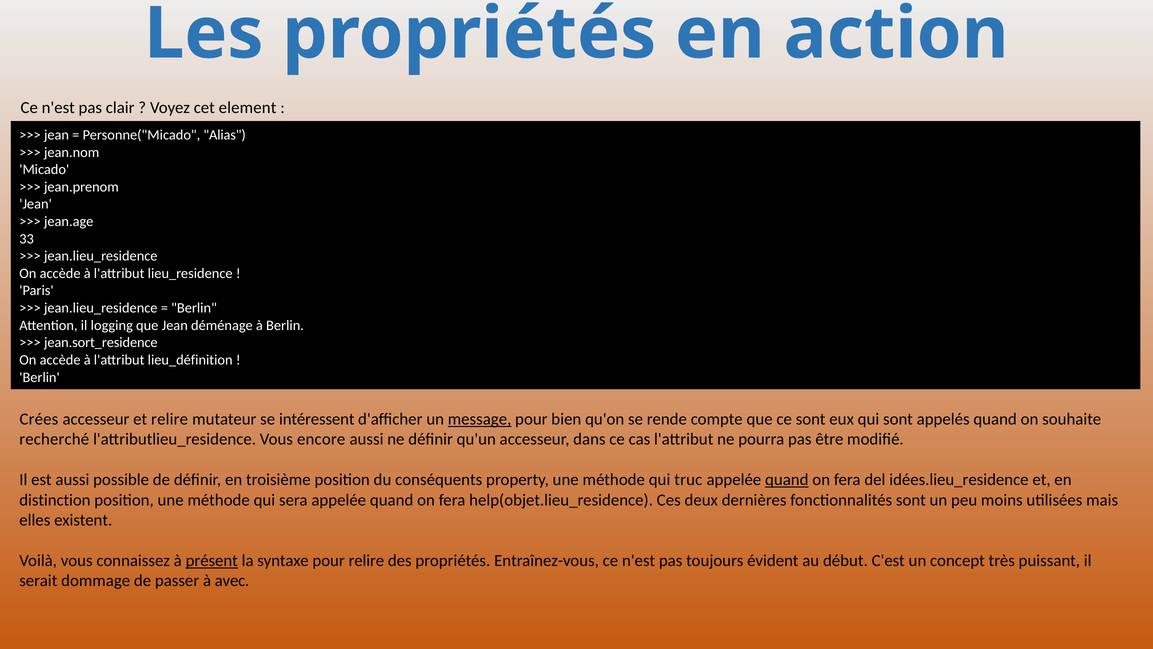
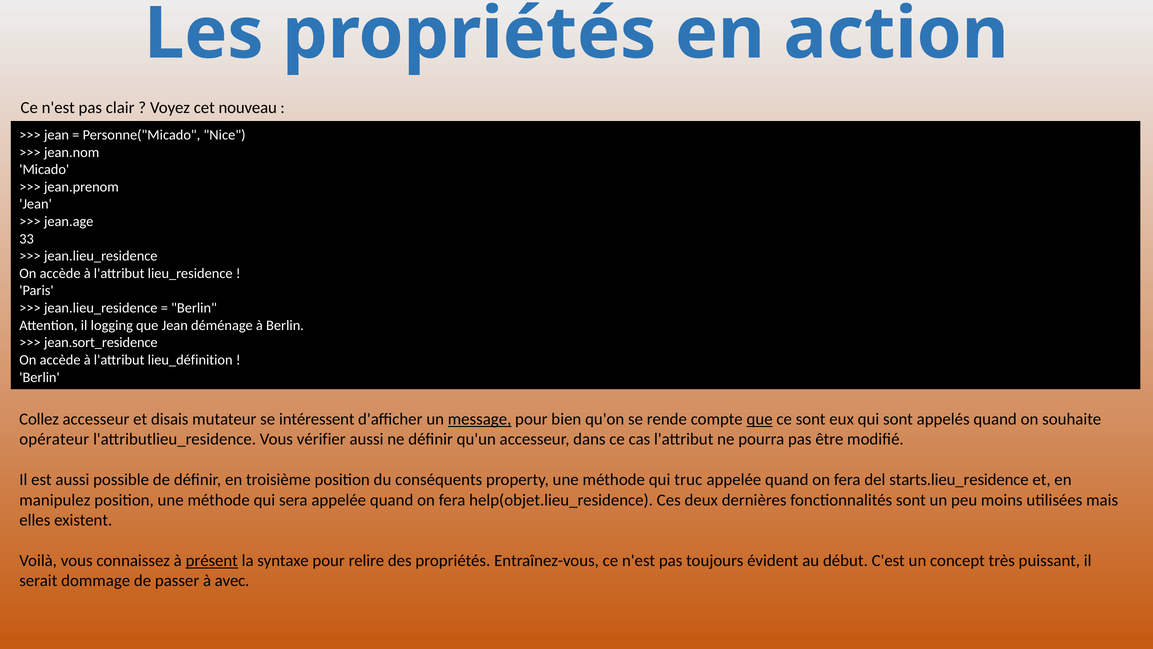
element: element -> nouveau
Alias: Alias -> Nice
Crées: Crées -> Collez
et relire: relire -> disais
que at (760, 419) underline: none -> present
recherché: recherché -> opérateur
encore: encore -> vérifier
quand at (787, 480) underline: present -> none
idées.lieu_residence: idées.lieu_residence -> starts.lieu_residence
distinction: distinction -> manipulez
